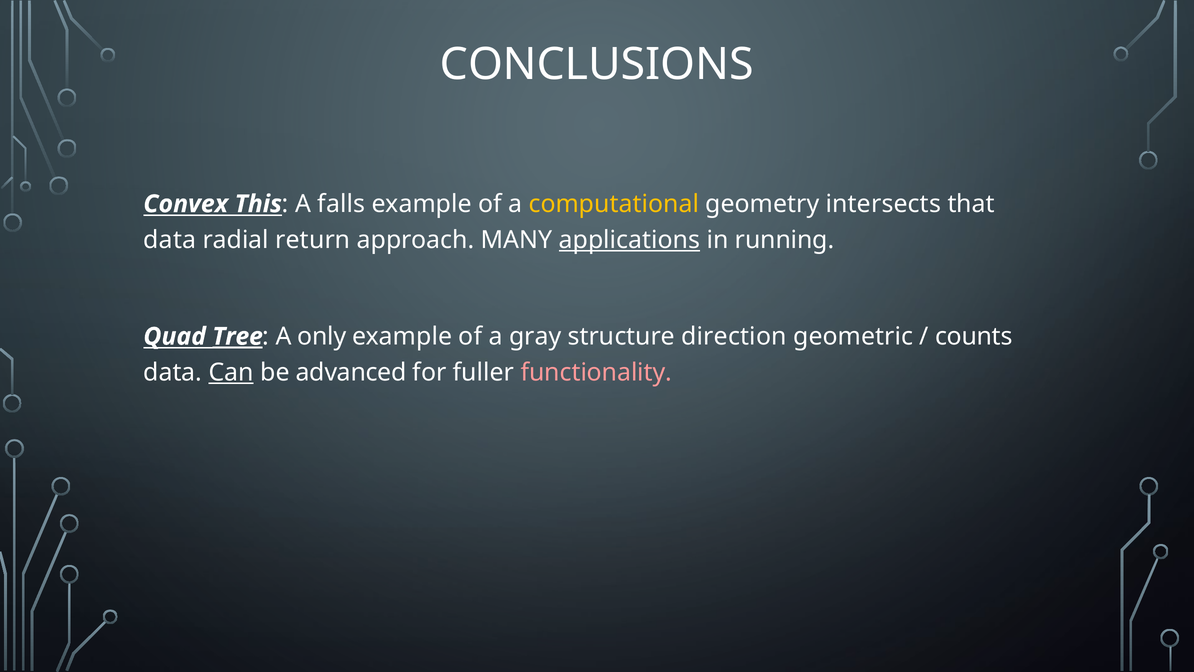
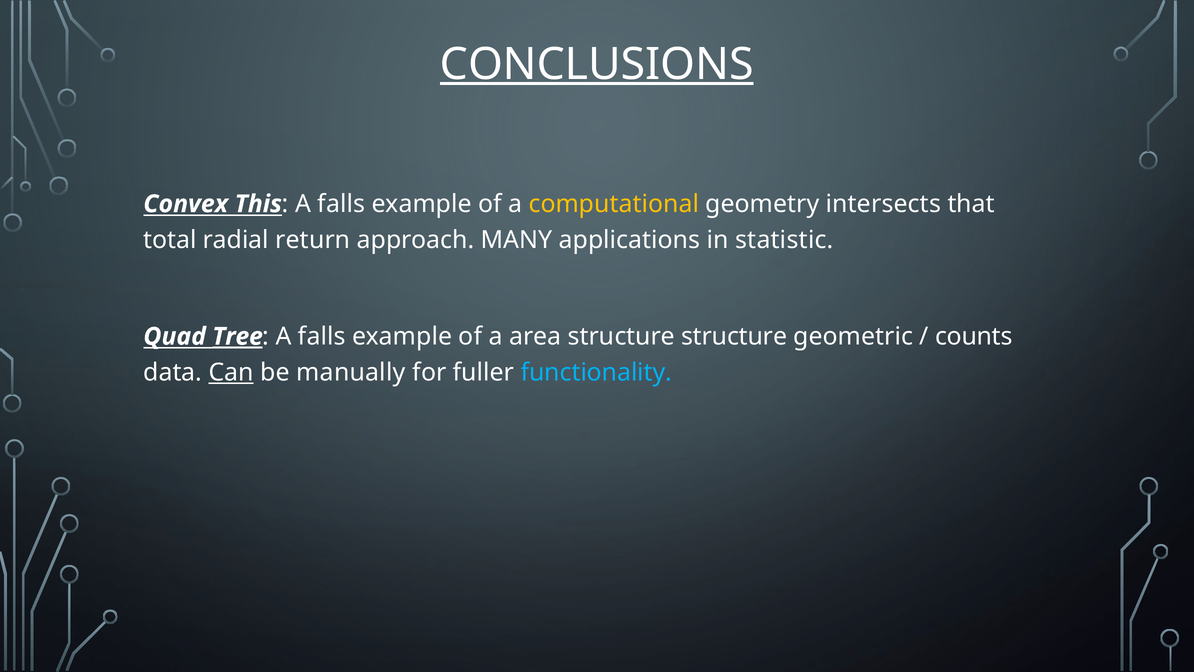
CONCLUSIONS underline: none -> present
data at (170, 240): data -> total
applications underline: present -> none
running: running -> statistic
only at (322, 336): only -> falls
gray: gray -> area
structure direction: direction -> structure
advanced: advanced -> manually
functionality colour: pink -> light blue
